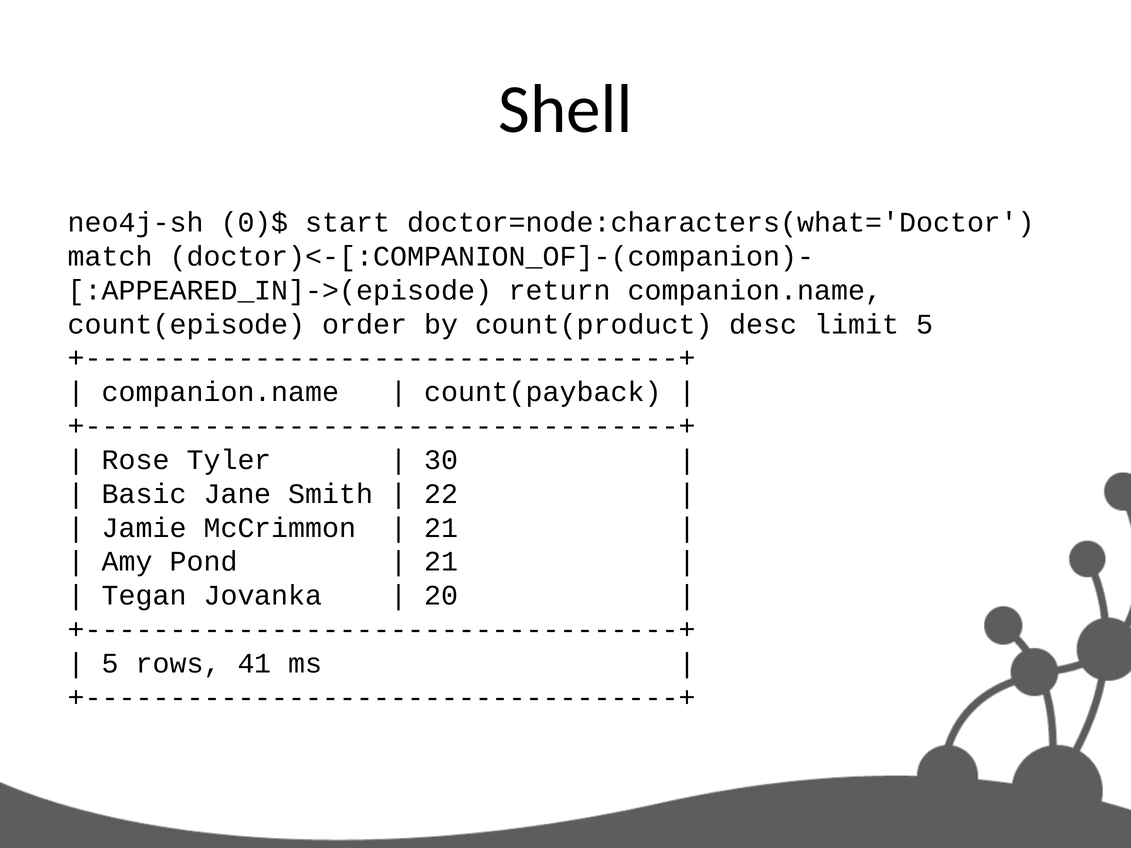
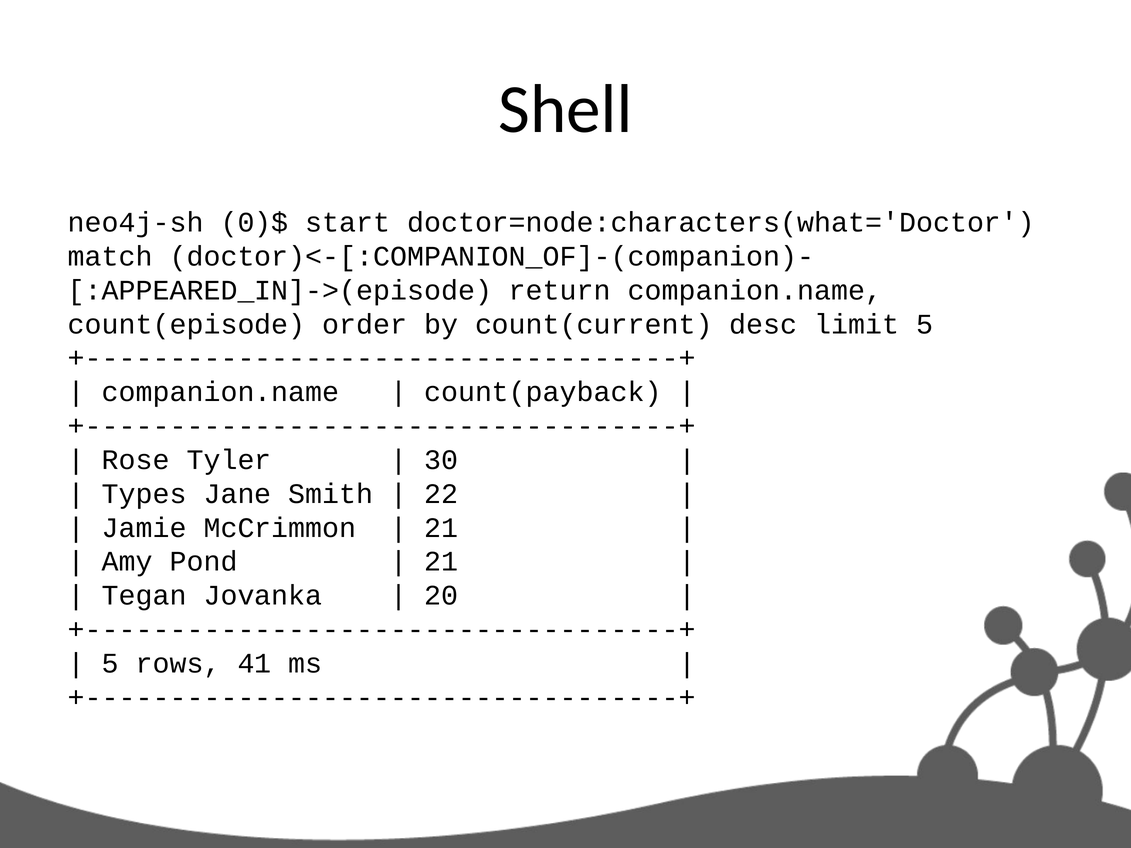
count(product: count(product -> count(current
Basic: Basic -> Types
